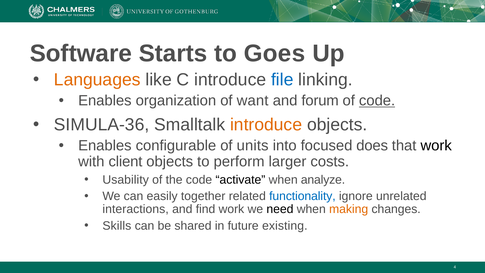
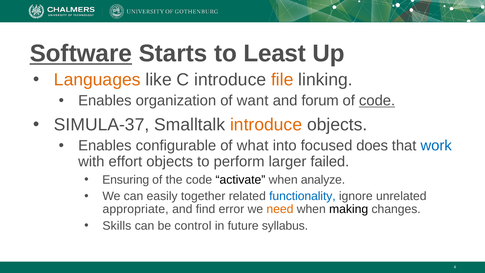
Software underline: none -> present
Goes: Goes -> Least
file colour: blue -> orange
SIMULA-36: SIMULA-36 -> SIMULA-37
units: units -> what
work at (436, 146) colour: black -> blue
client: client -> effort
costs: costs -> failed
Usability: Usability -> Ensuring
interactions: interactions -> appropriate
find work: work -> error
need colour: black -> orange
making colour: orange -> black
shared: shared -> control
existing: existing -> syllabus
